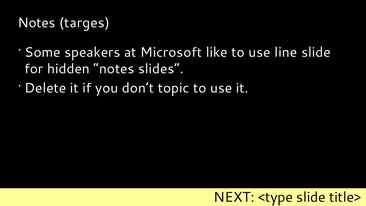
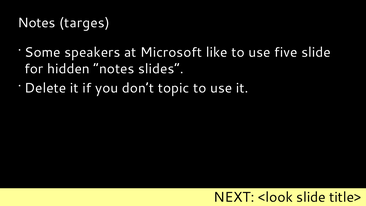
line: line -> five
<type: <type -> <look
